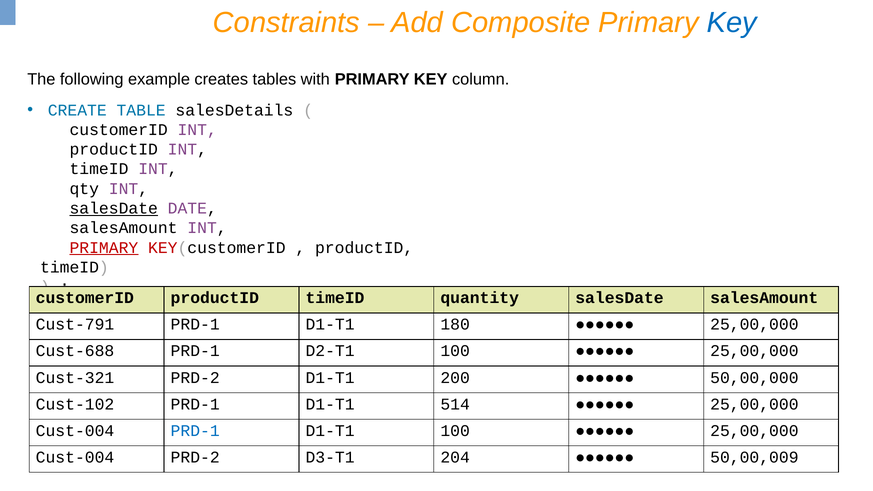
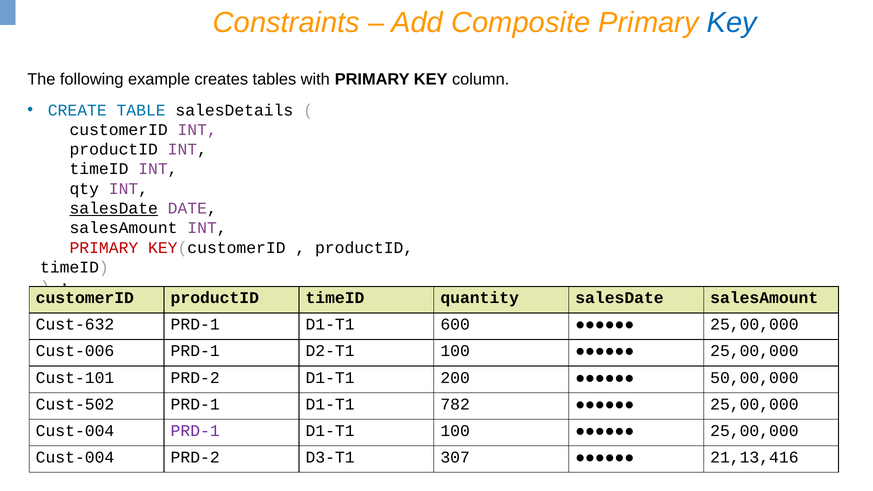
PRIMARY at (104, 248) underline: present -> none
Cust-791: Cust-791 -> Cust-632
180: 180 -> 600
Cust-688: Cust-688 -> Cust-006
Cust-321: Cust-321 -> Cust-101
Cust-102: Cust-102 -> Cust-502
514: 514 -> 782
PRD-1 at (195, 431) colour: blue -> purple
204: 204 -> 307
50,00,009: 50,00,009 -> 21,13,416
